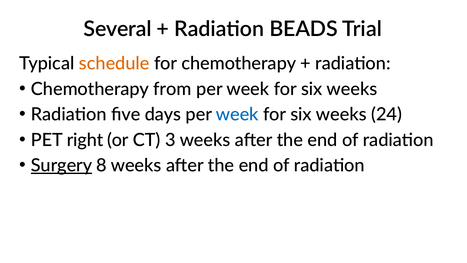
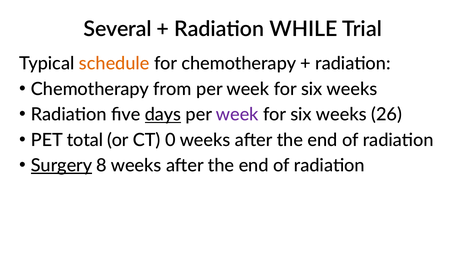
BEADS: BEADS -> WHILE
days underline: none -> present
week at (237, 114) colour: blue -> purple
24: 24 -> 26
right: right -> total
3: 3 -> 0
